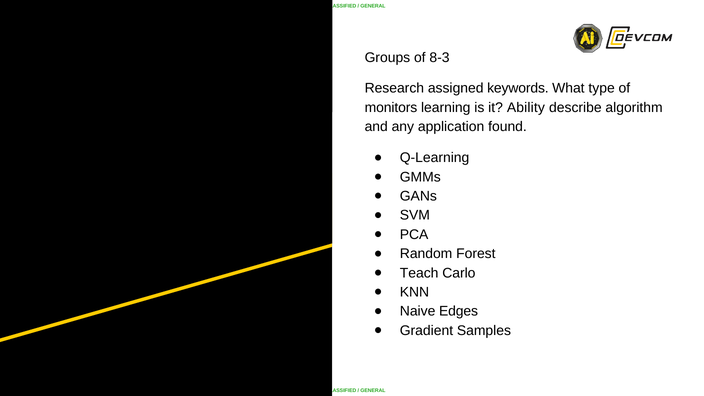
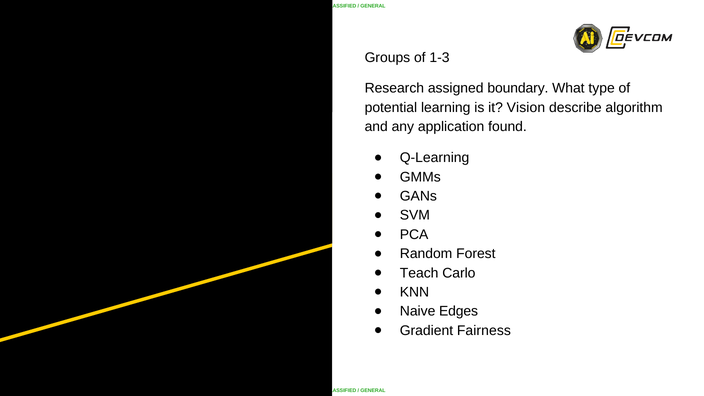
8-3: 8-3 -> 1-3
keywords: keywords -> boundary
monitors: monitors -> potential
Ability: Ability -> Vision
Samples: Samples -> Fairness
